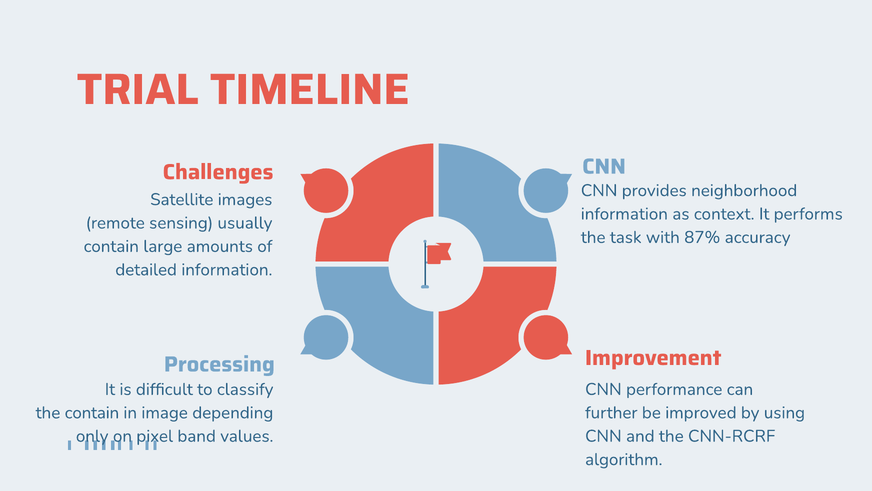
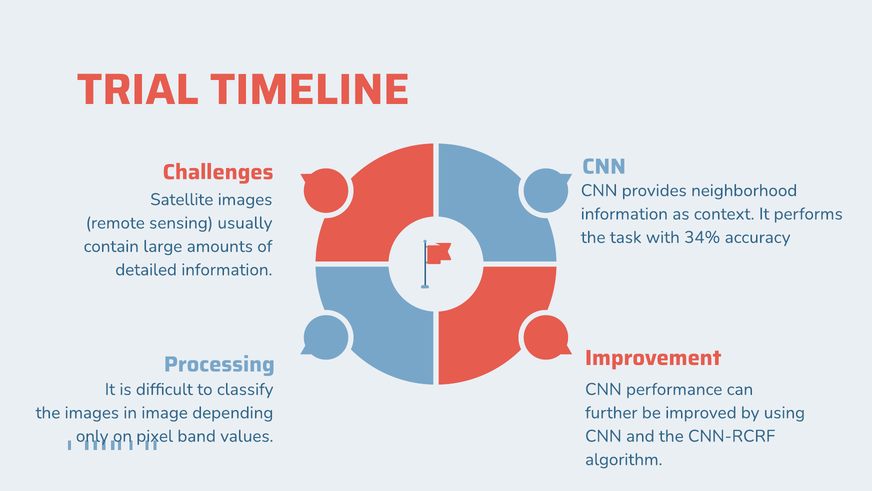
87%: 87% -> 34%
the contain: contain -> images
